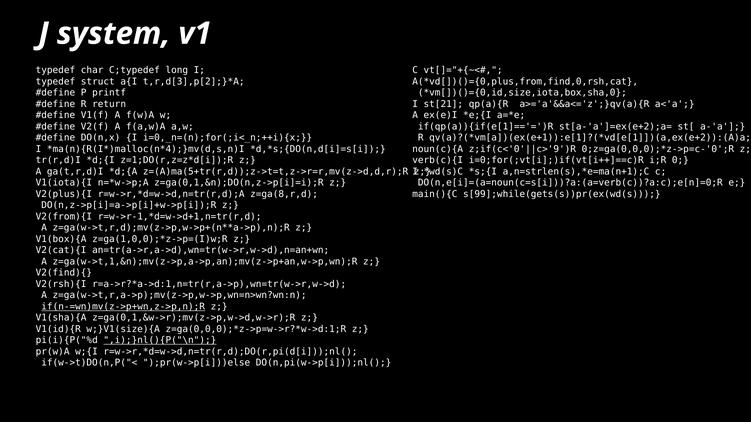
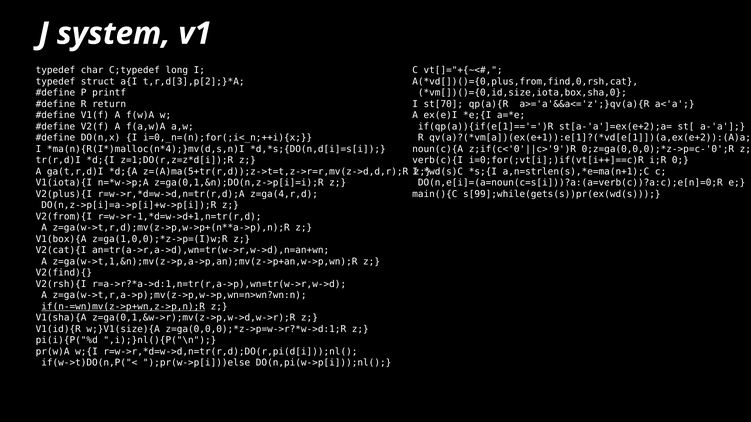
st[21: st[21 -> st[70
z=ga(8,r,d: z=ga(8,r,d -> z=ga(4,r,d
,i);}nl(){P("\n underline: present -> none
